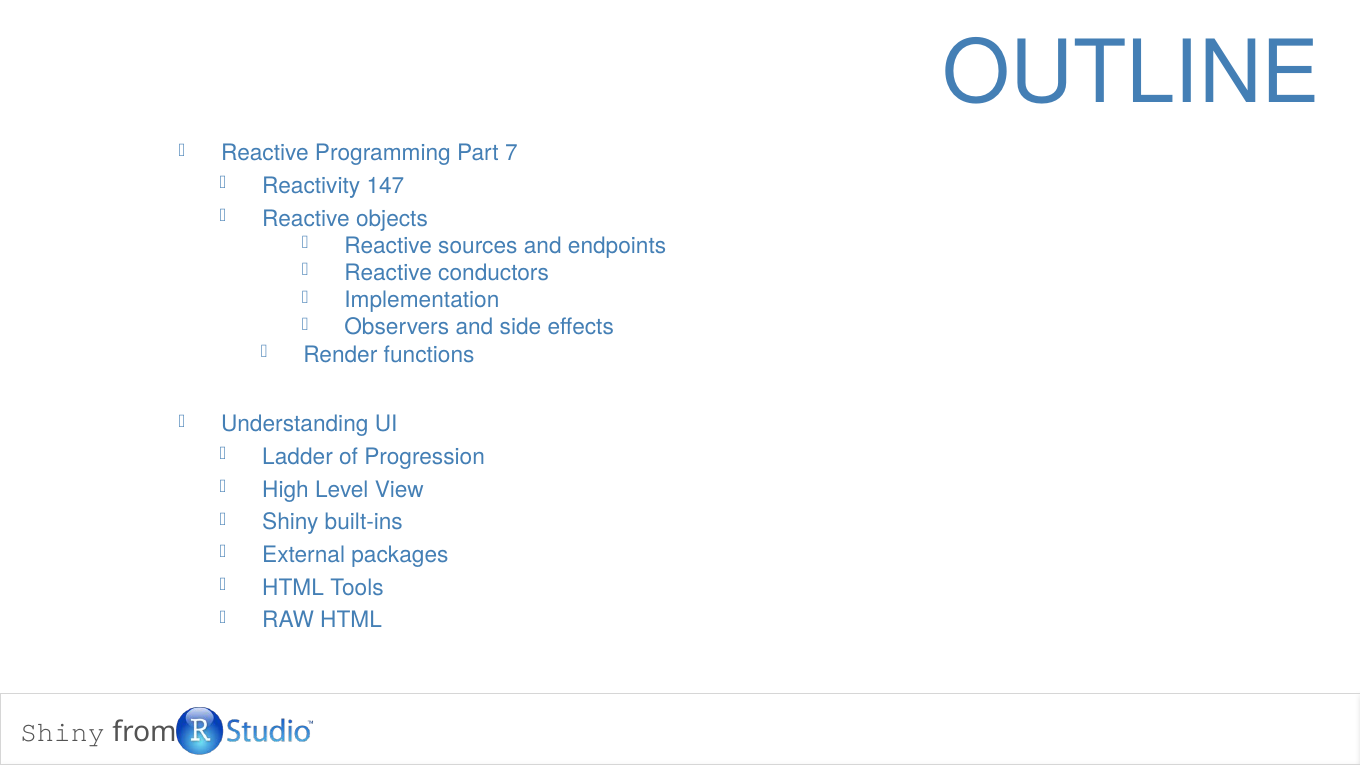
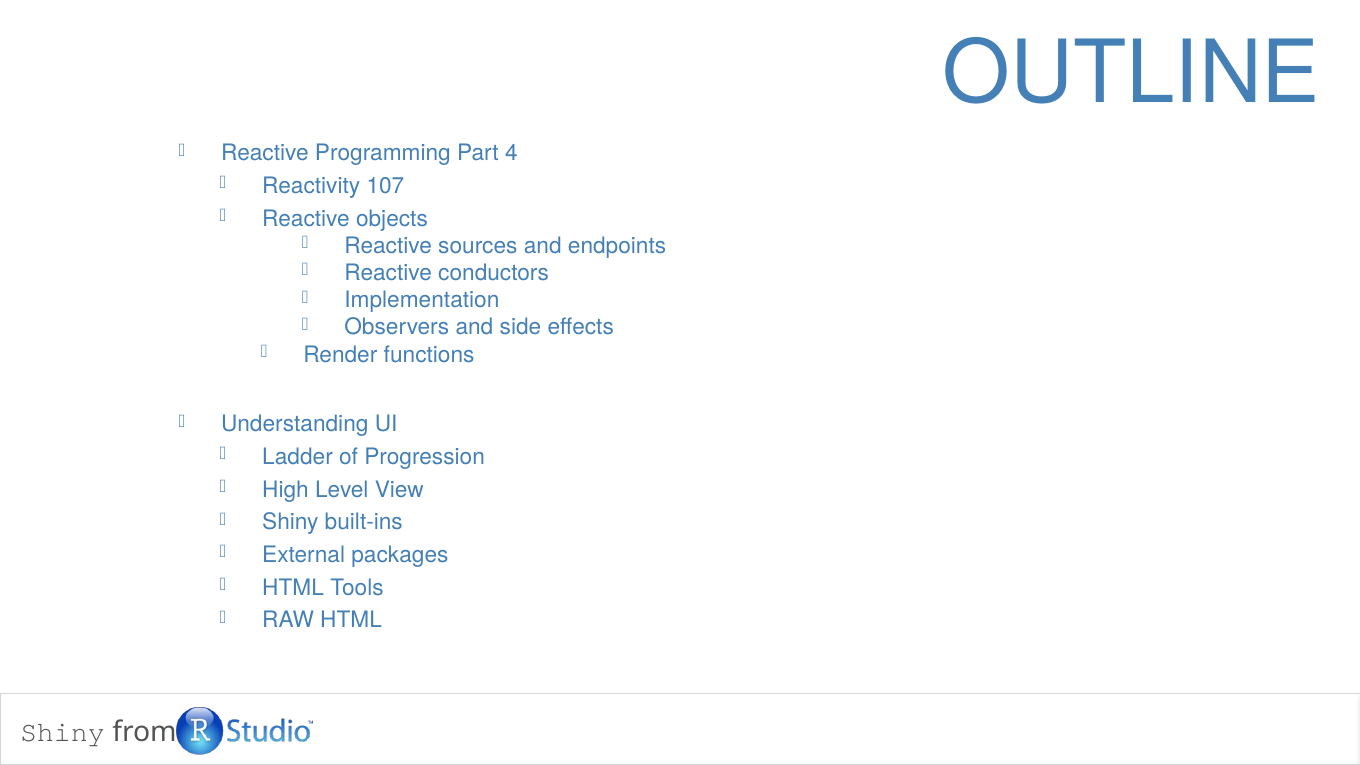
7: 7 -> 4
147: 147 -> 107
